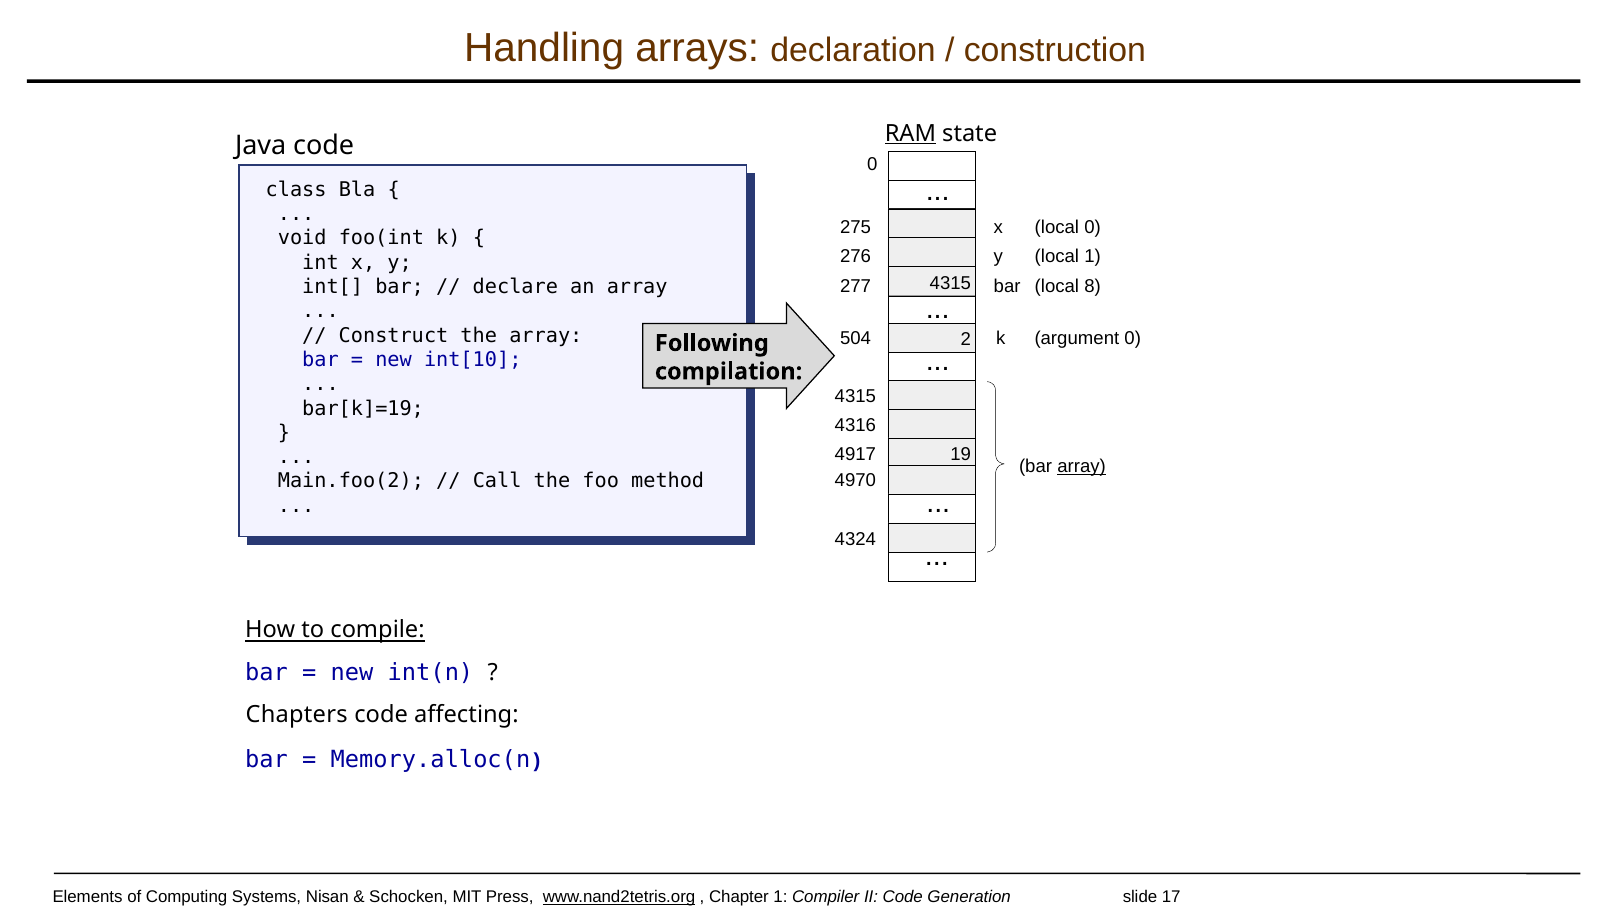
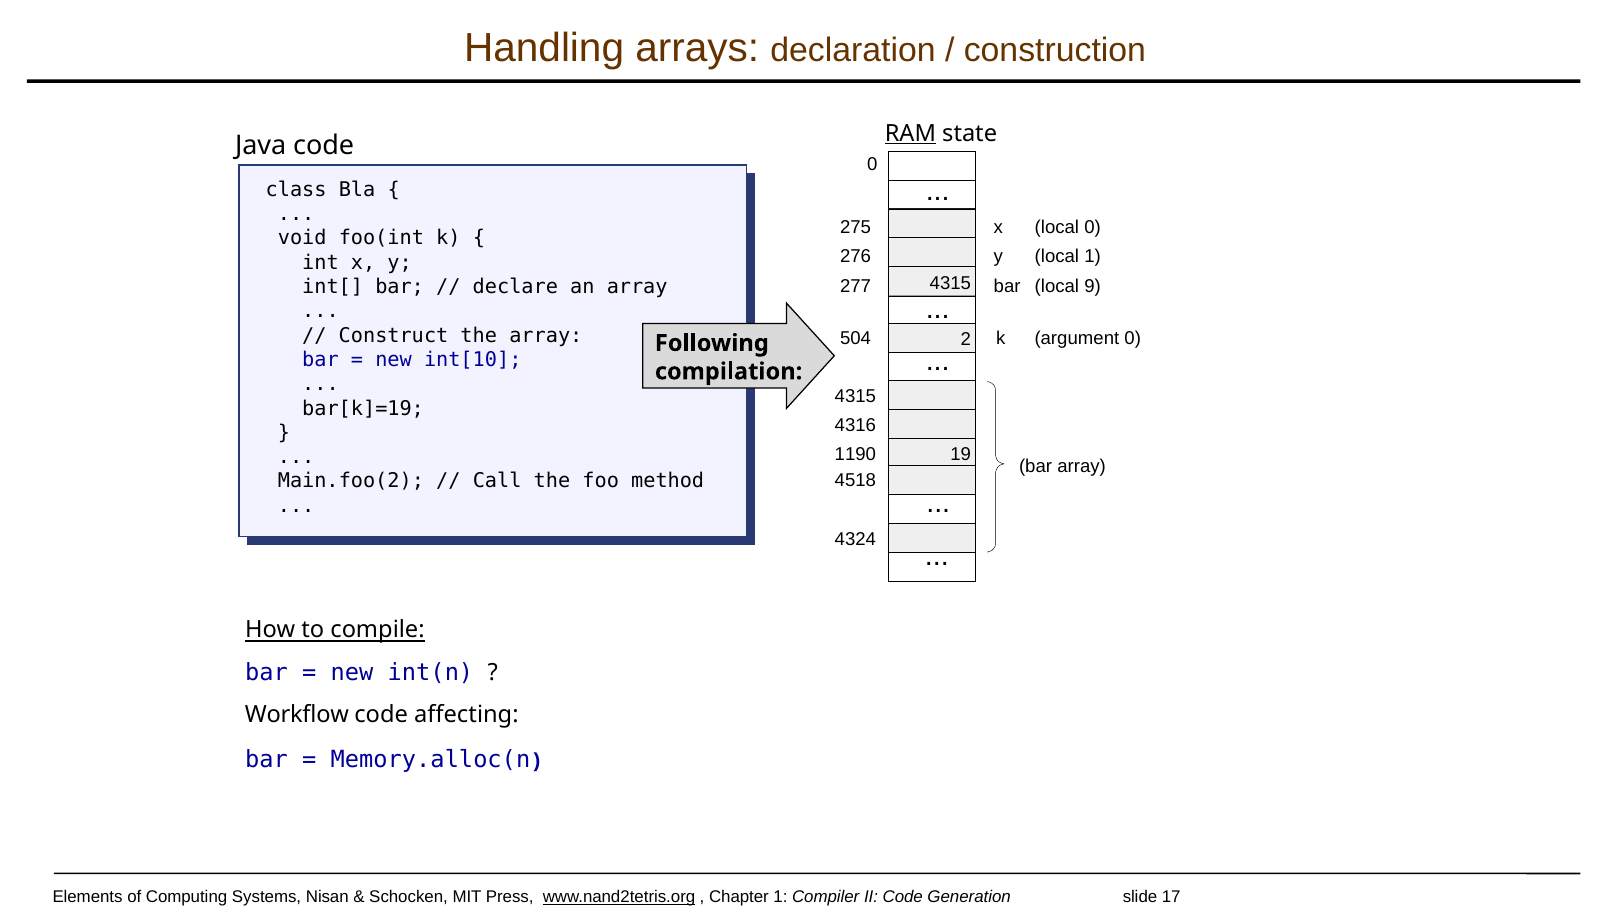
8: 8 -> 9
4917: 4917 -> 1190
array at (1082, 466) underline: present -> none
4970: 4970 -> 4518
Chapters: Chapters -> Workflow
